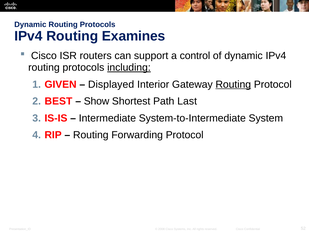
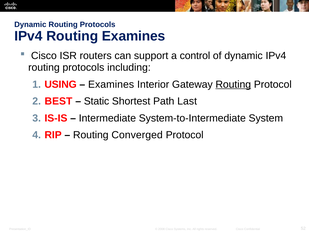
including underline: present -> none
GIVEN: GIVEN -> USING
Displayed at (111, 84): Displayed -> Examines
Show: Show -> Static
Forwarding: Forwarding -> Converged
